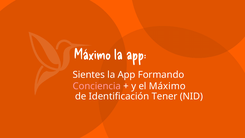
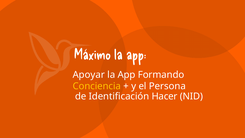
Sientes: Sientes -> Apoyar
Conciencia colour: pink -> yellow
el Máximo: Máximo -> Persona
Tener: Tener -> Hacer
